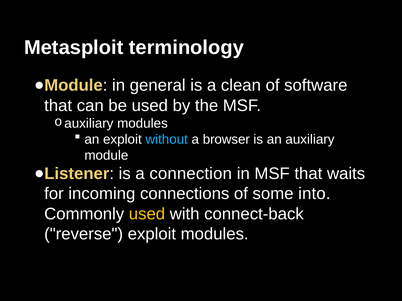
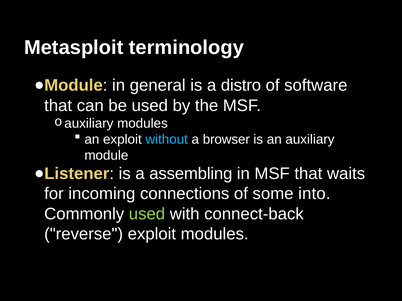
clean: clean -> distro
connection: connection -> assembling
used at (147, 214) colour: yellow -> light green
